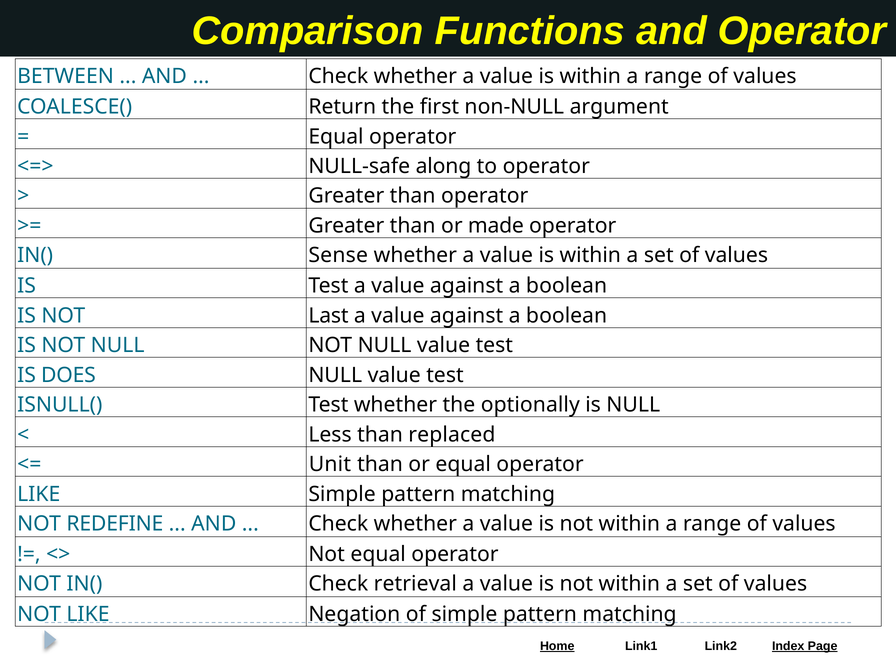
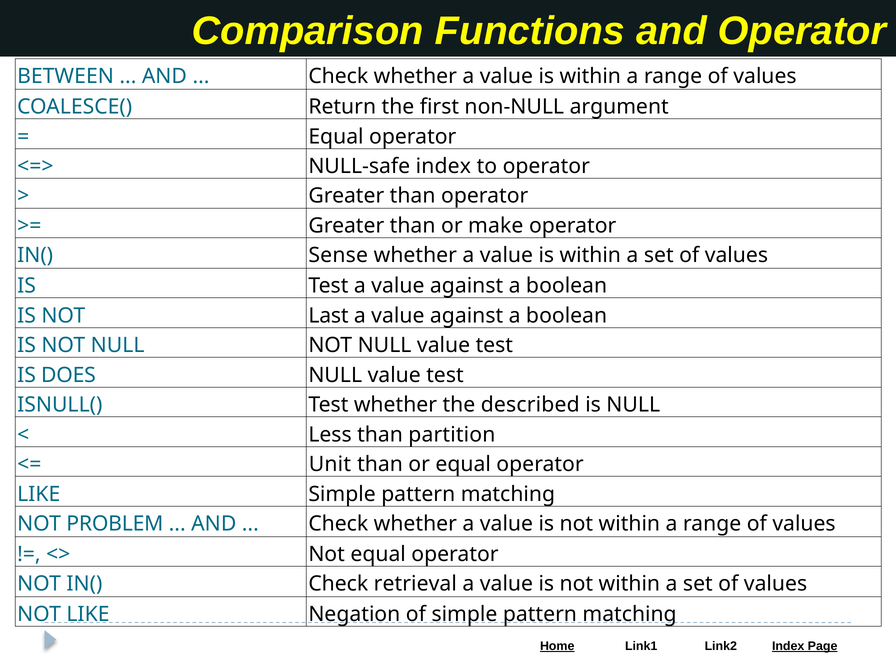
NULL-safe along: along -> index
made: made -> make
optionally: optionally -> described
replaced: replaced -> partition
REDEFINE: REDEFINE -> PROBLEM
